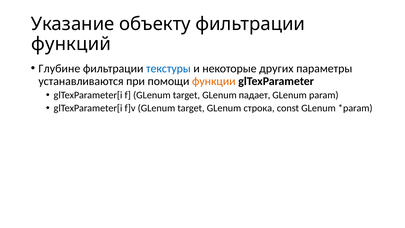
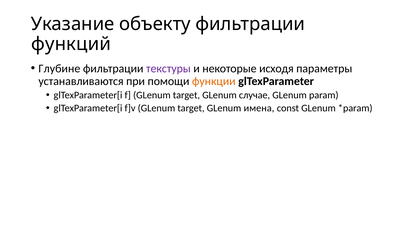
текстуры colour: blue -> purple
других: других -> исходя
падает: падает -> случае
строка: строка -> имена
